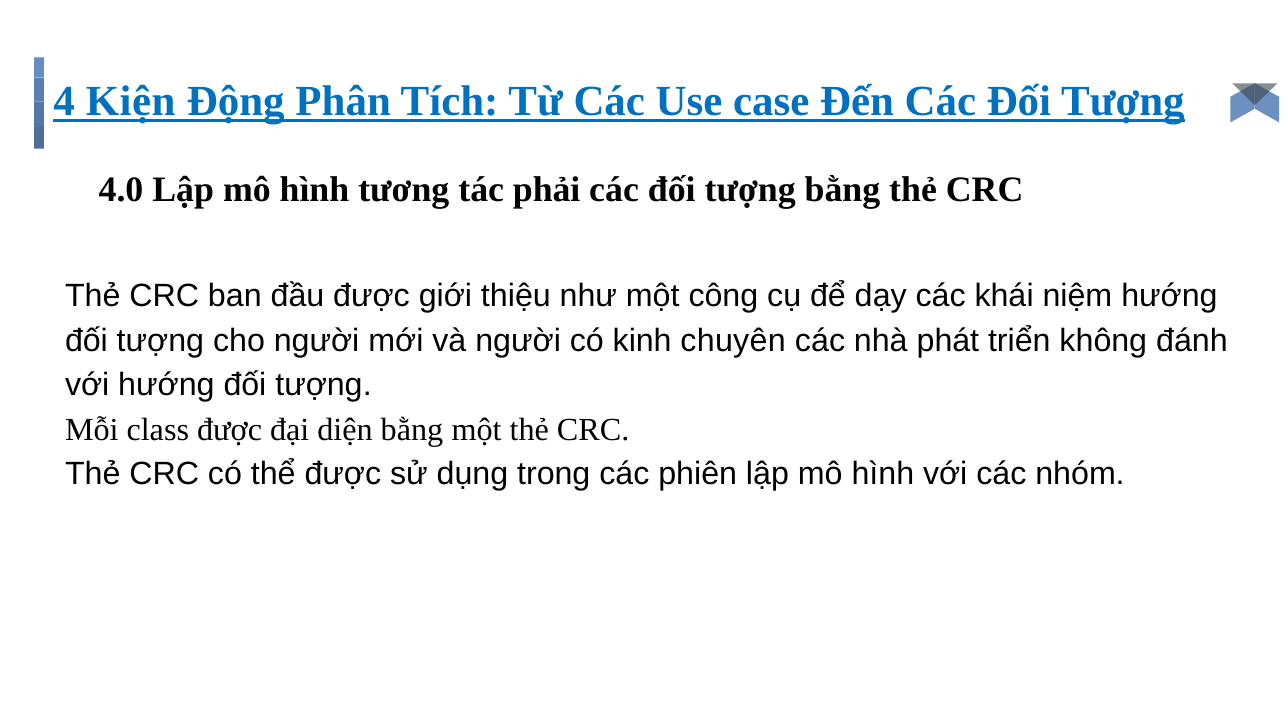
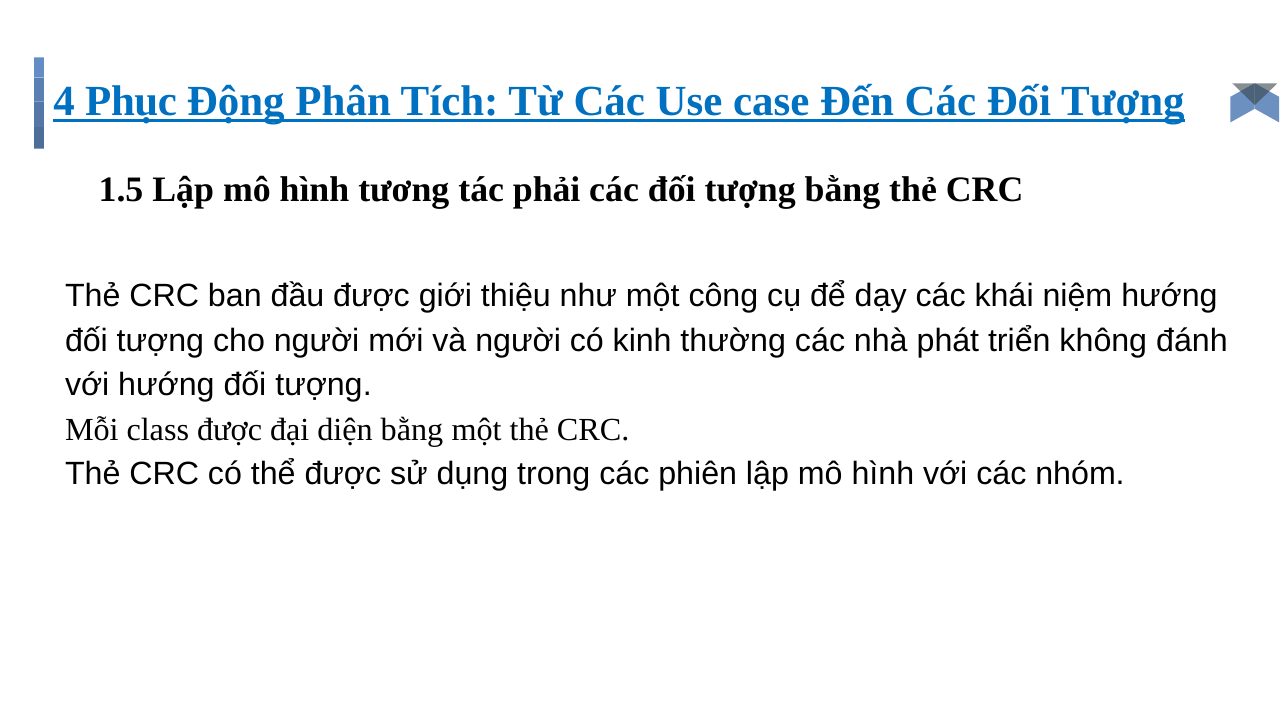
Kiện: Kiện -> Phục
4.0: 4.0 -> 1.5
chuyên: chuyên -> thường
